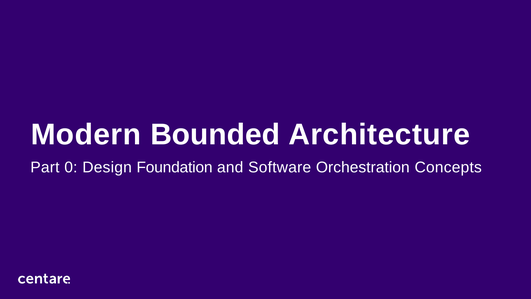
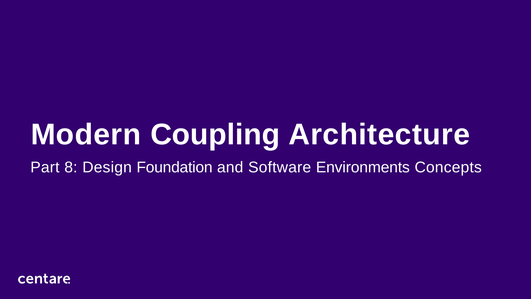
Bounded: Bounded -> Coupling
0: 0 -> 8
Orchestration: Orchestration -> Environments
